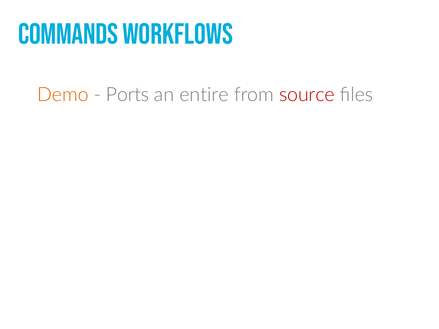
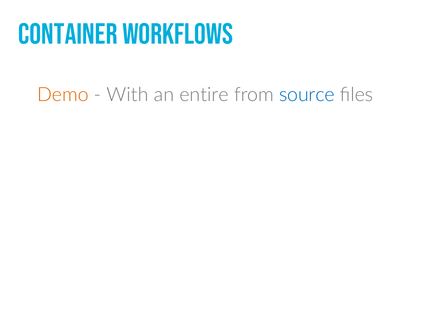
Commands: Commands -> Container
Ports: Ports -> With
source colour: red -> blue
